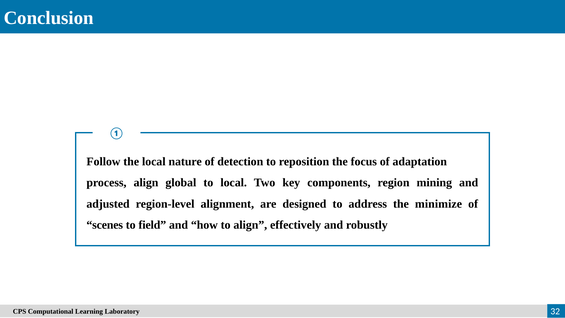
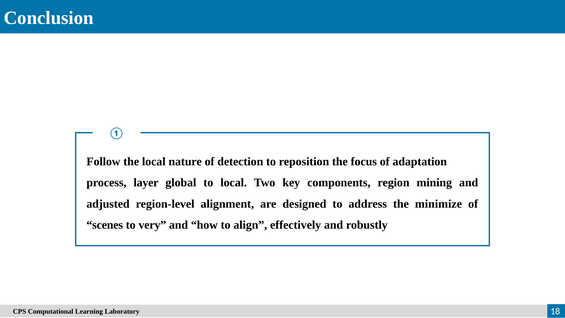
process align: align -> layer
field: field -> very
32: 32 -> 18
